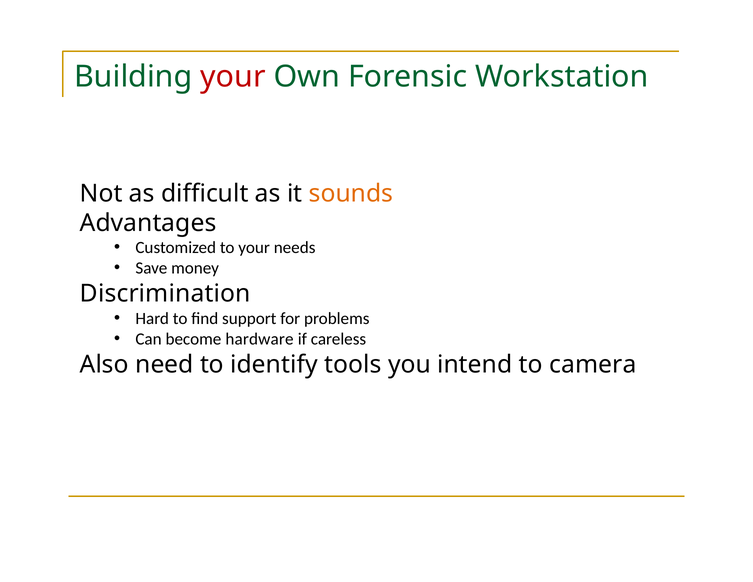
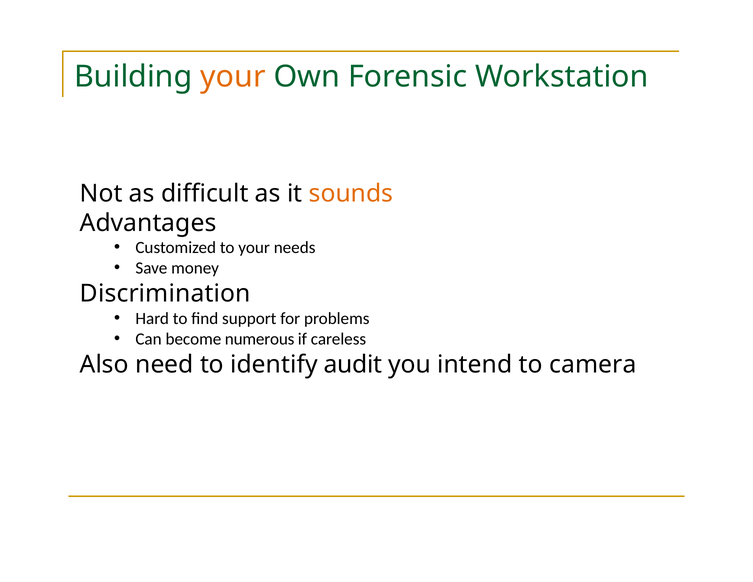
your at (233, 77) colour: red -> orange
hardware: hardware -> numerous
tools: tools -> audit
